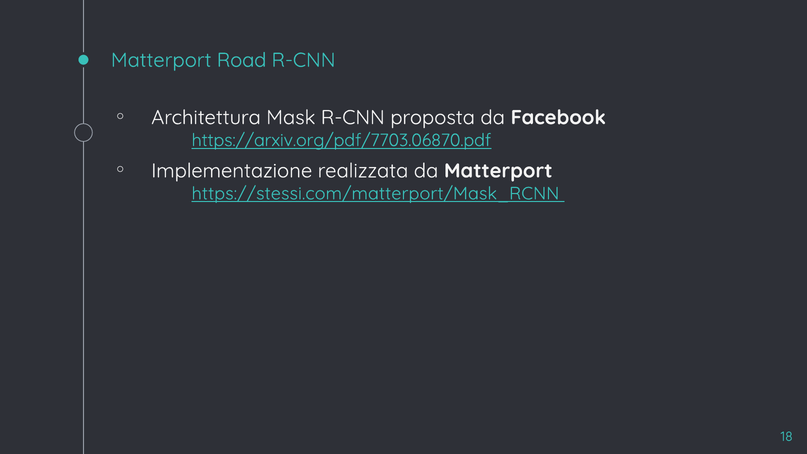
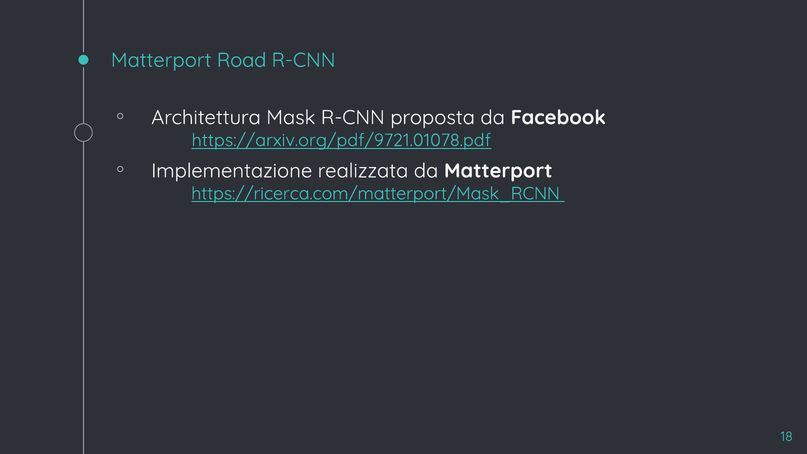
https://arxiv.org/pdf/7703.06870.pdf: https://arxiv.org/pdf/7703.06870.pdf -> https://arxiv.org/pdf/9721.01078.pdf
https://stessi.com/matterport/Mask_RCNN: https://stessi.com/matterport/Mask_RCNN -> https://ricerca.com/matterport/Mask_RCNN
